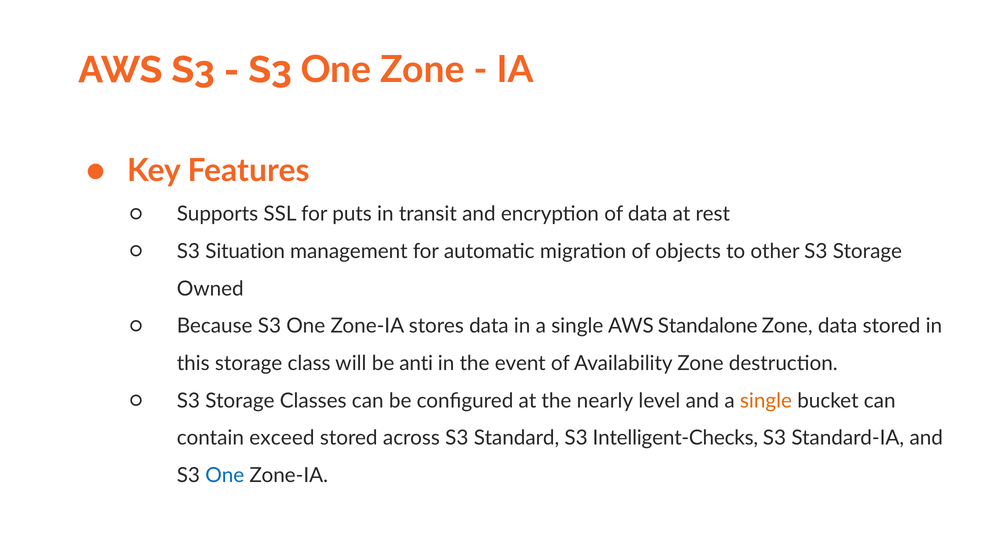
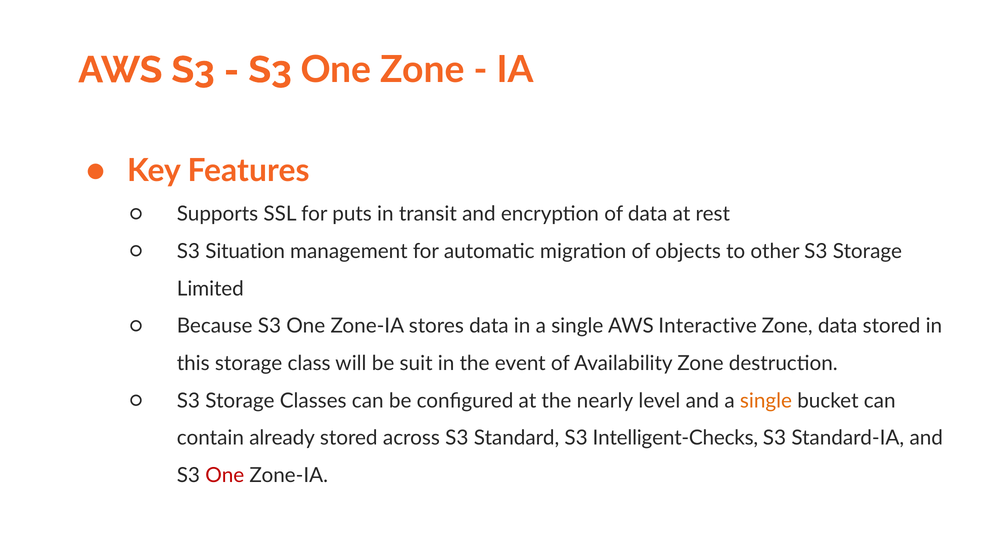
Owned: Owned -> Limited
Standalone: Standalone -> Interactive
anti: anti -> suit
exceed: exceed -> already
One at (225, 475) colour: blue -> red
